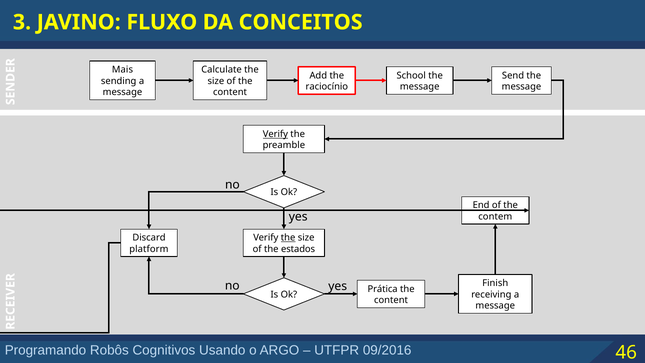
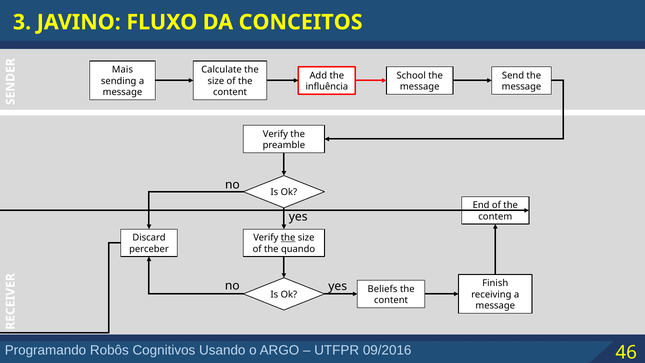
raciocínio: raciocínio -> influência
Verify at (275, 134) underline: present -> none
platform: platform -> perceber
estados: estados -> quando
Prática: Prática -> Beliefs
